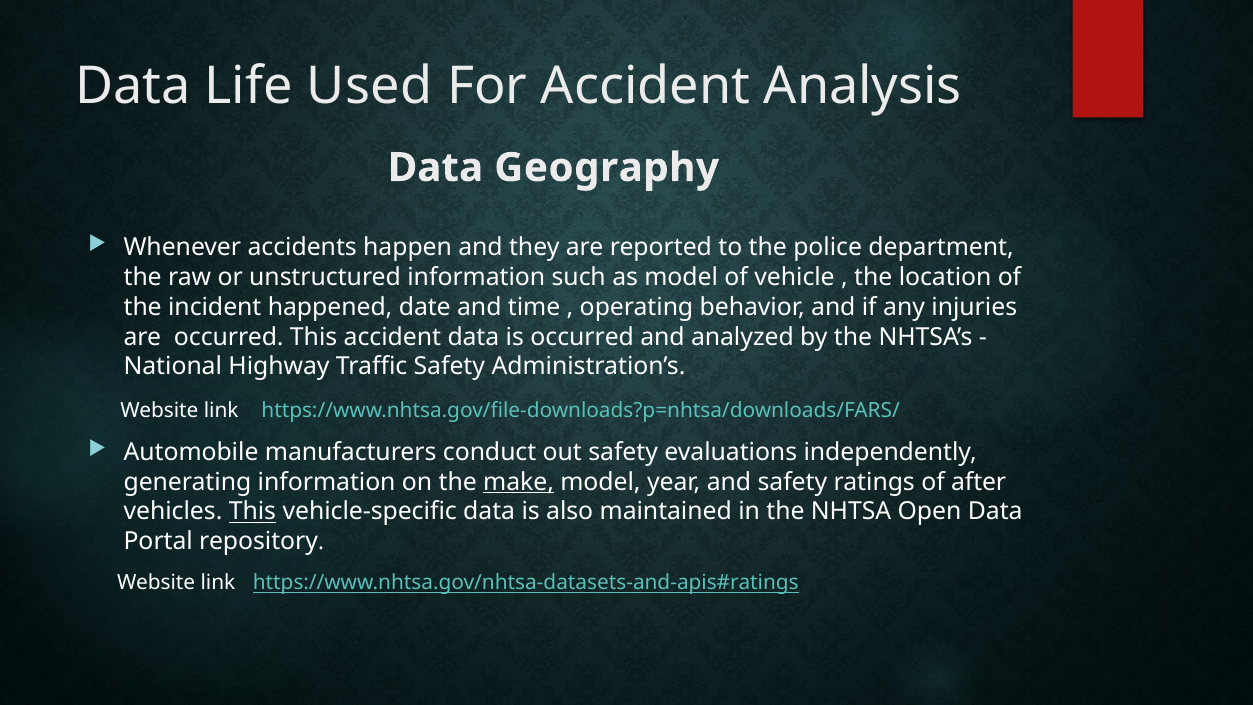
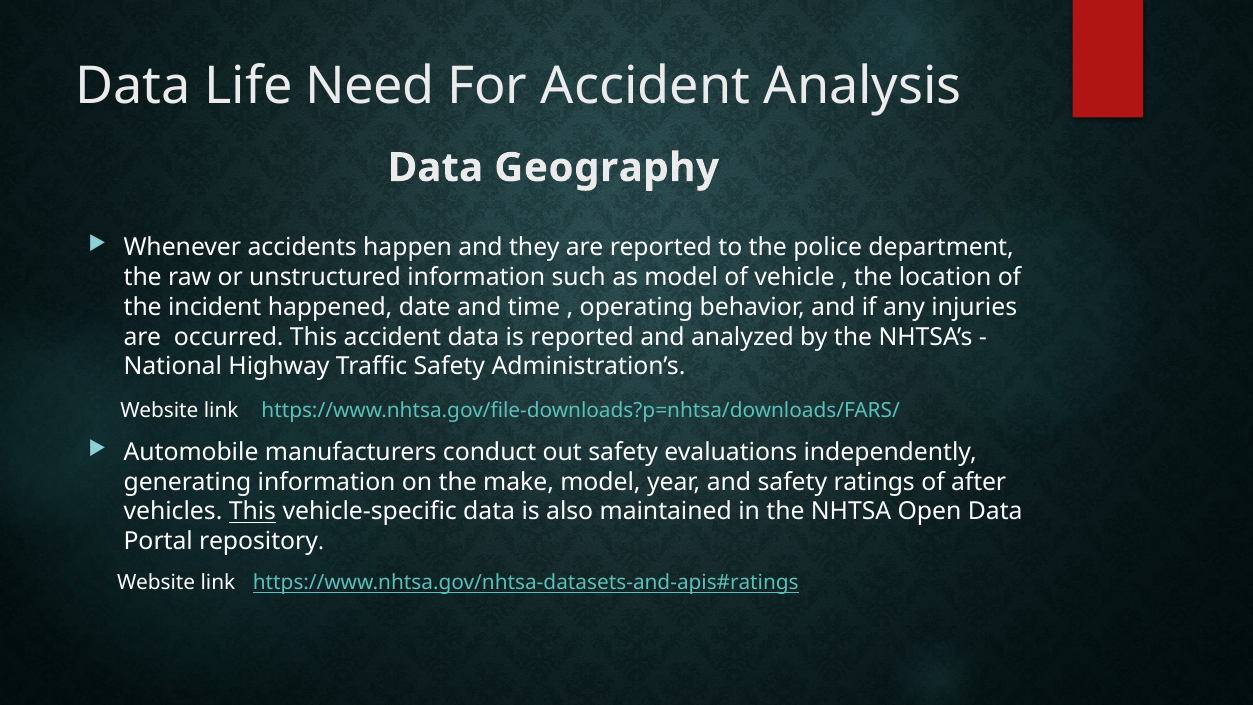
Used: Used -> Need
is occurred: occurred -> reported
make underline: present -> none
